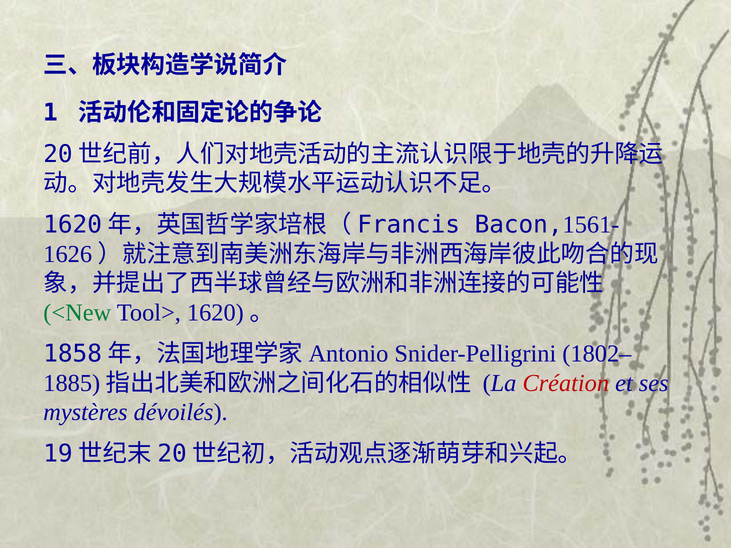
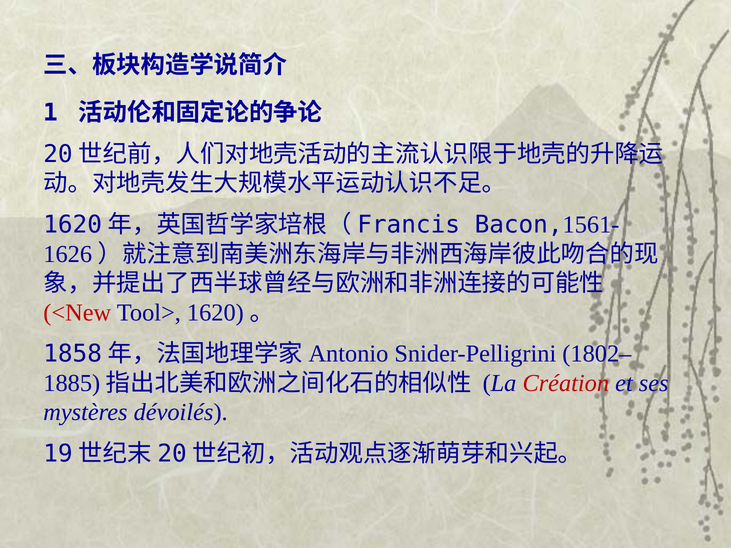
<New colour: green -> red
